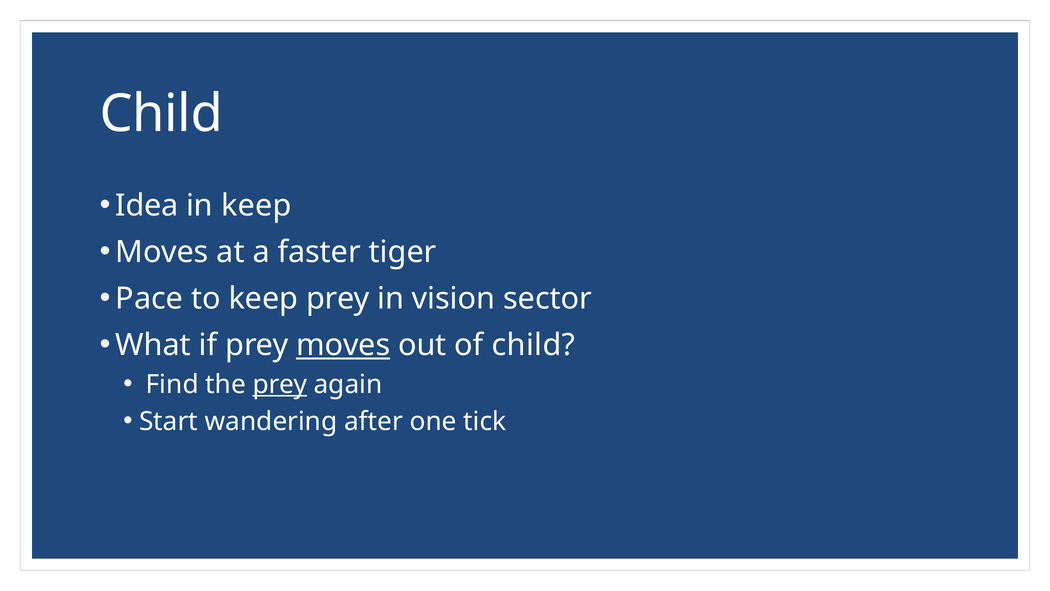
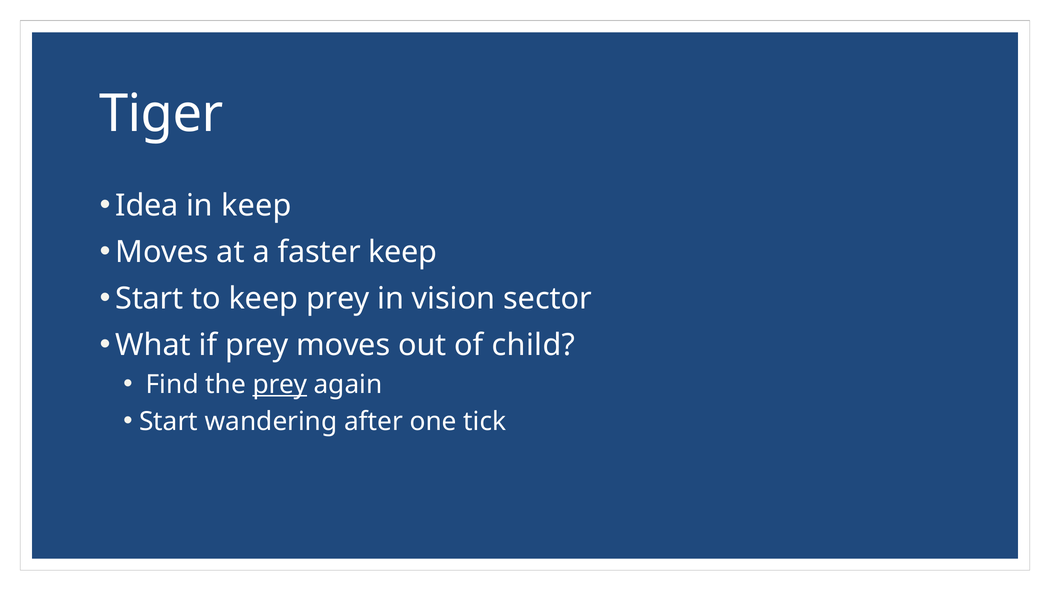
Child at (161, 114): Child -> Tiger
faster tiger: tiger -> keep
Pace at (149, 299): Pace -> Start
moves at (343, 345) underline: present -> none
